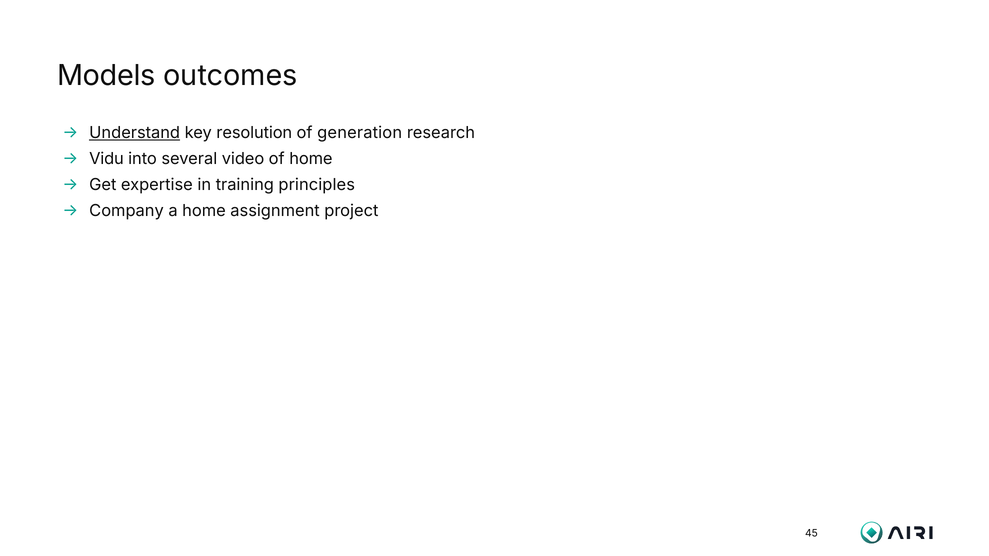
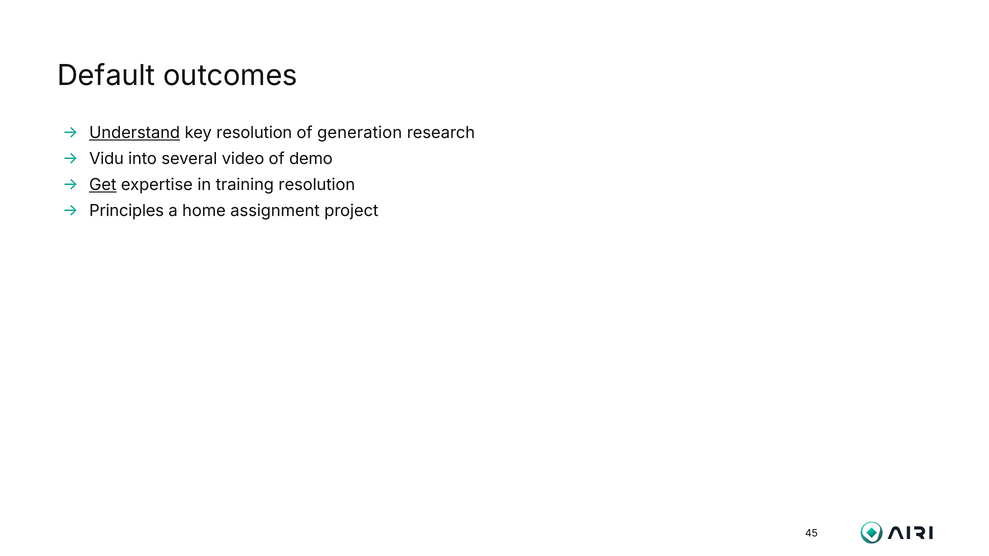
Models: Models -> Default
of home: home -> demo
Get underline: none -> present
training principles: principles -> resolution
Company: Company -> Principles
